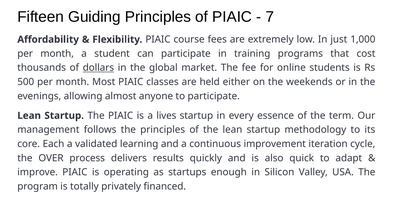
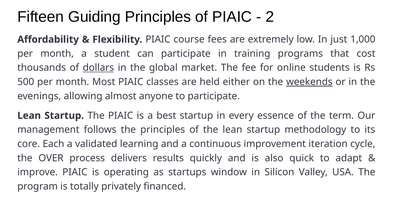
7: 7 -> 2
weekends underline: none -> present
lives: lives -> best
enough: enough -> window
